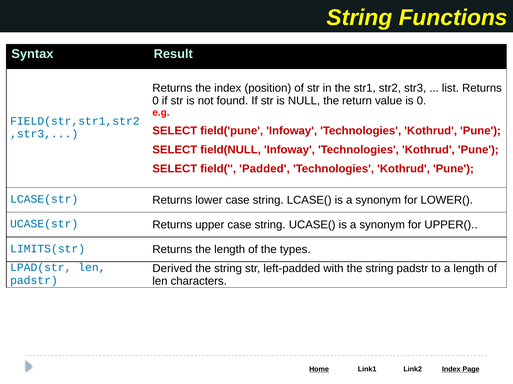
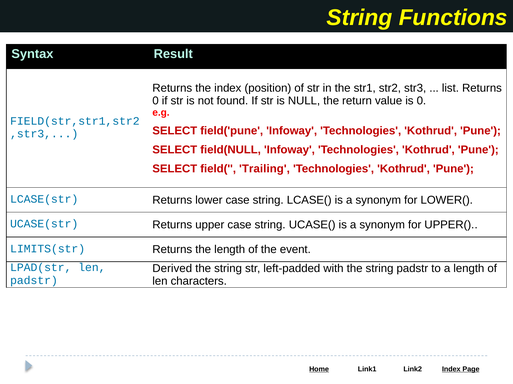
Padded: Padded -> Trailing
types: types -> event
